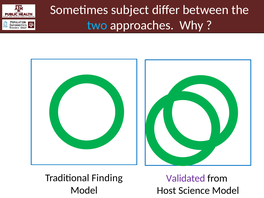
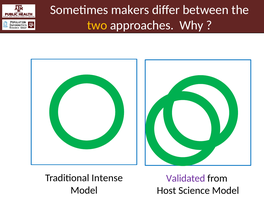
subject: subject -> makers
two colour: light blue -> yellow
Finding: Finding -> Intense
